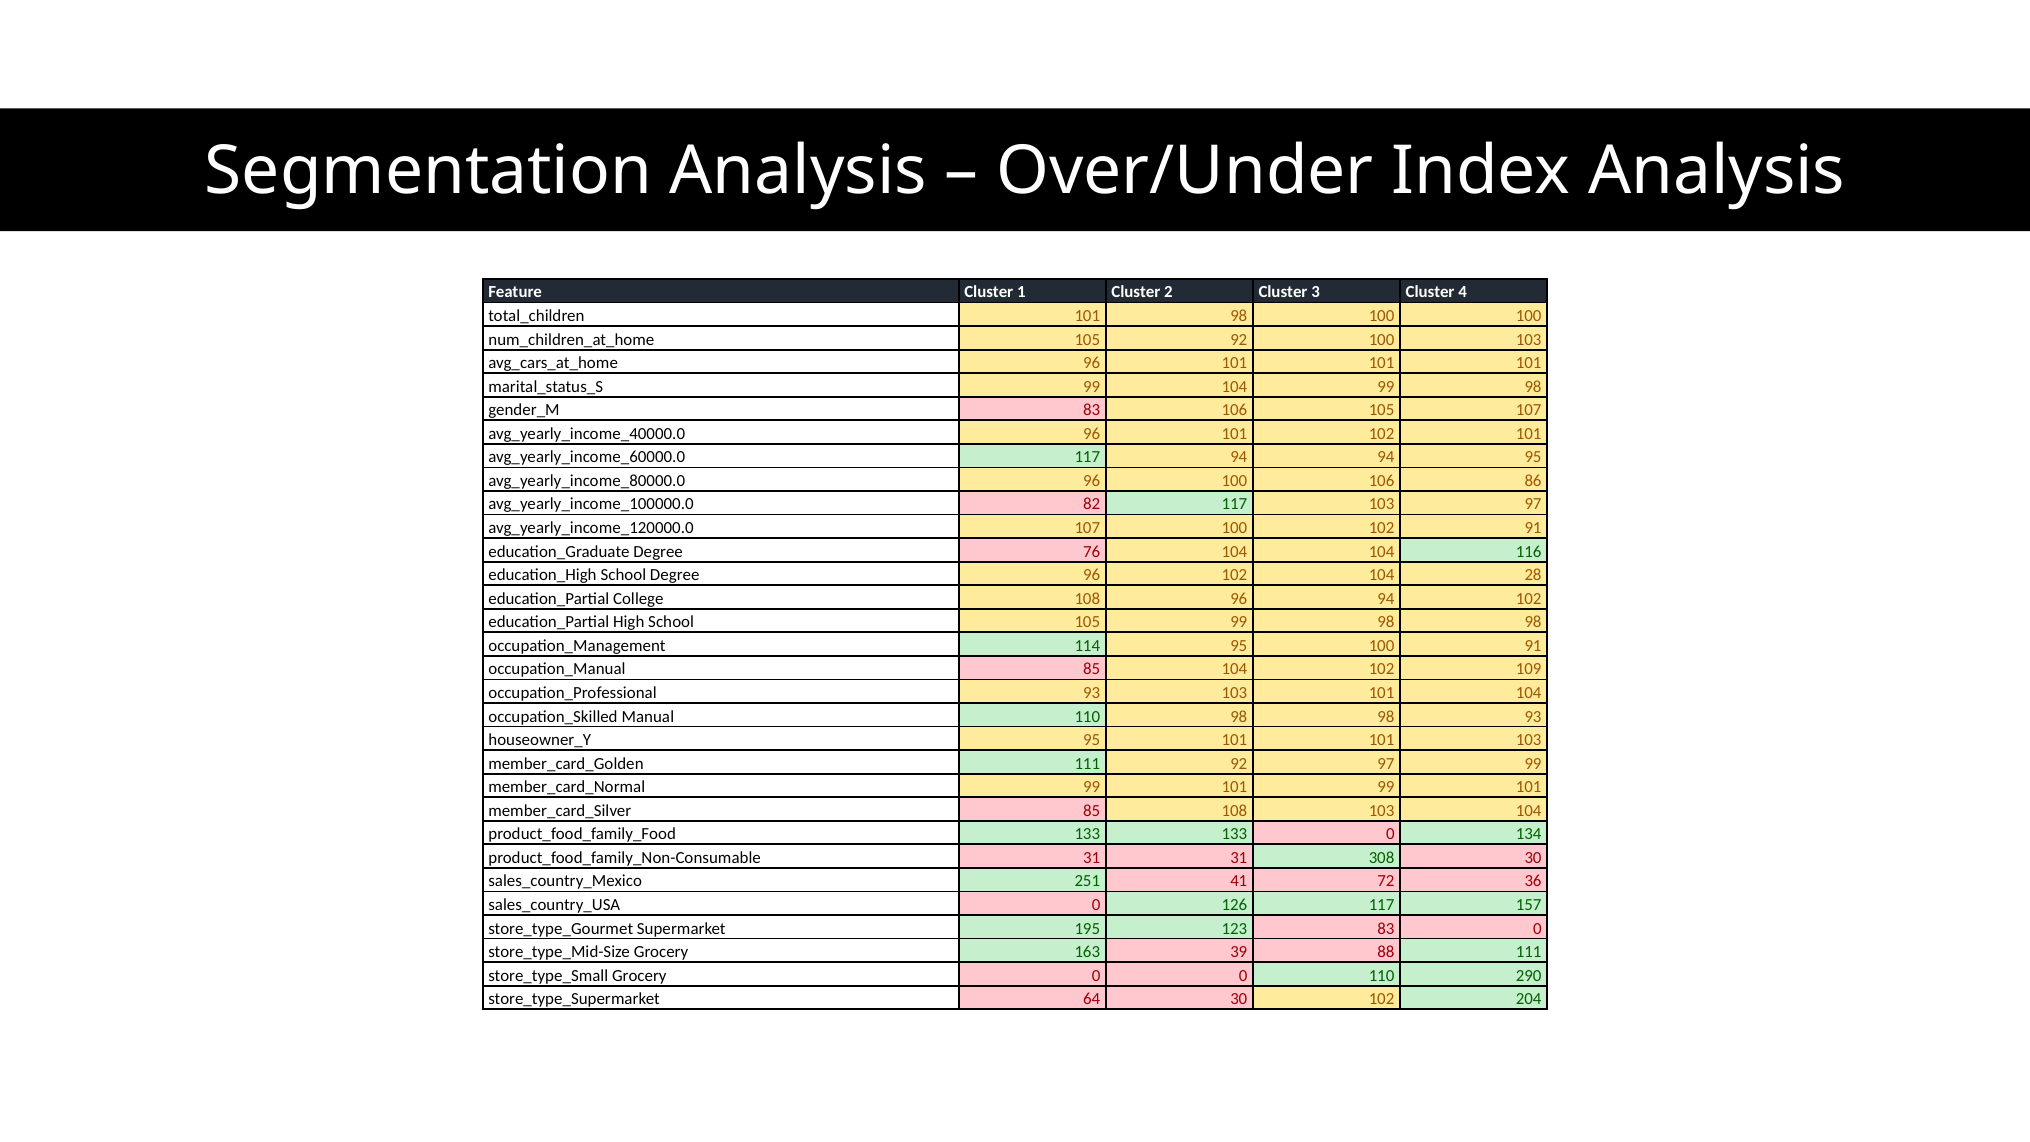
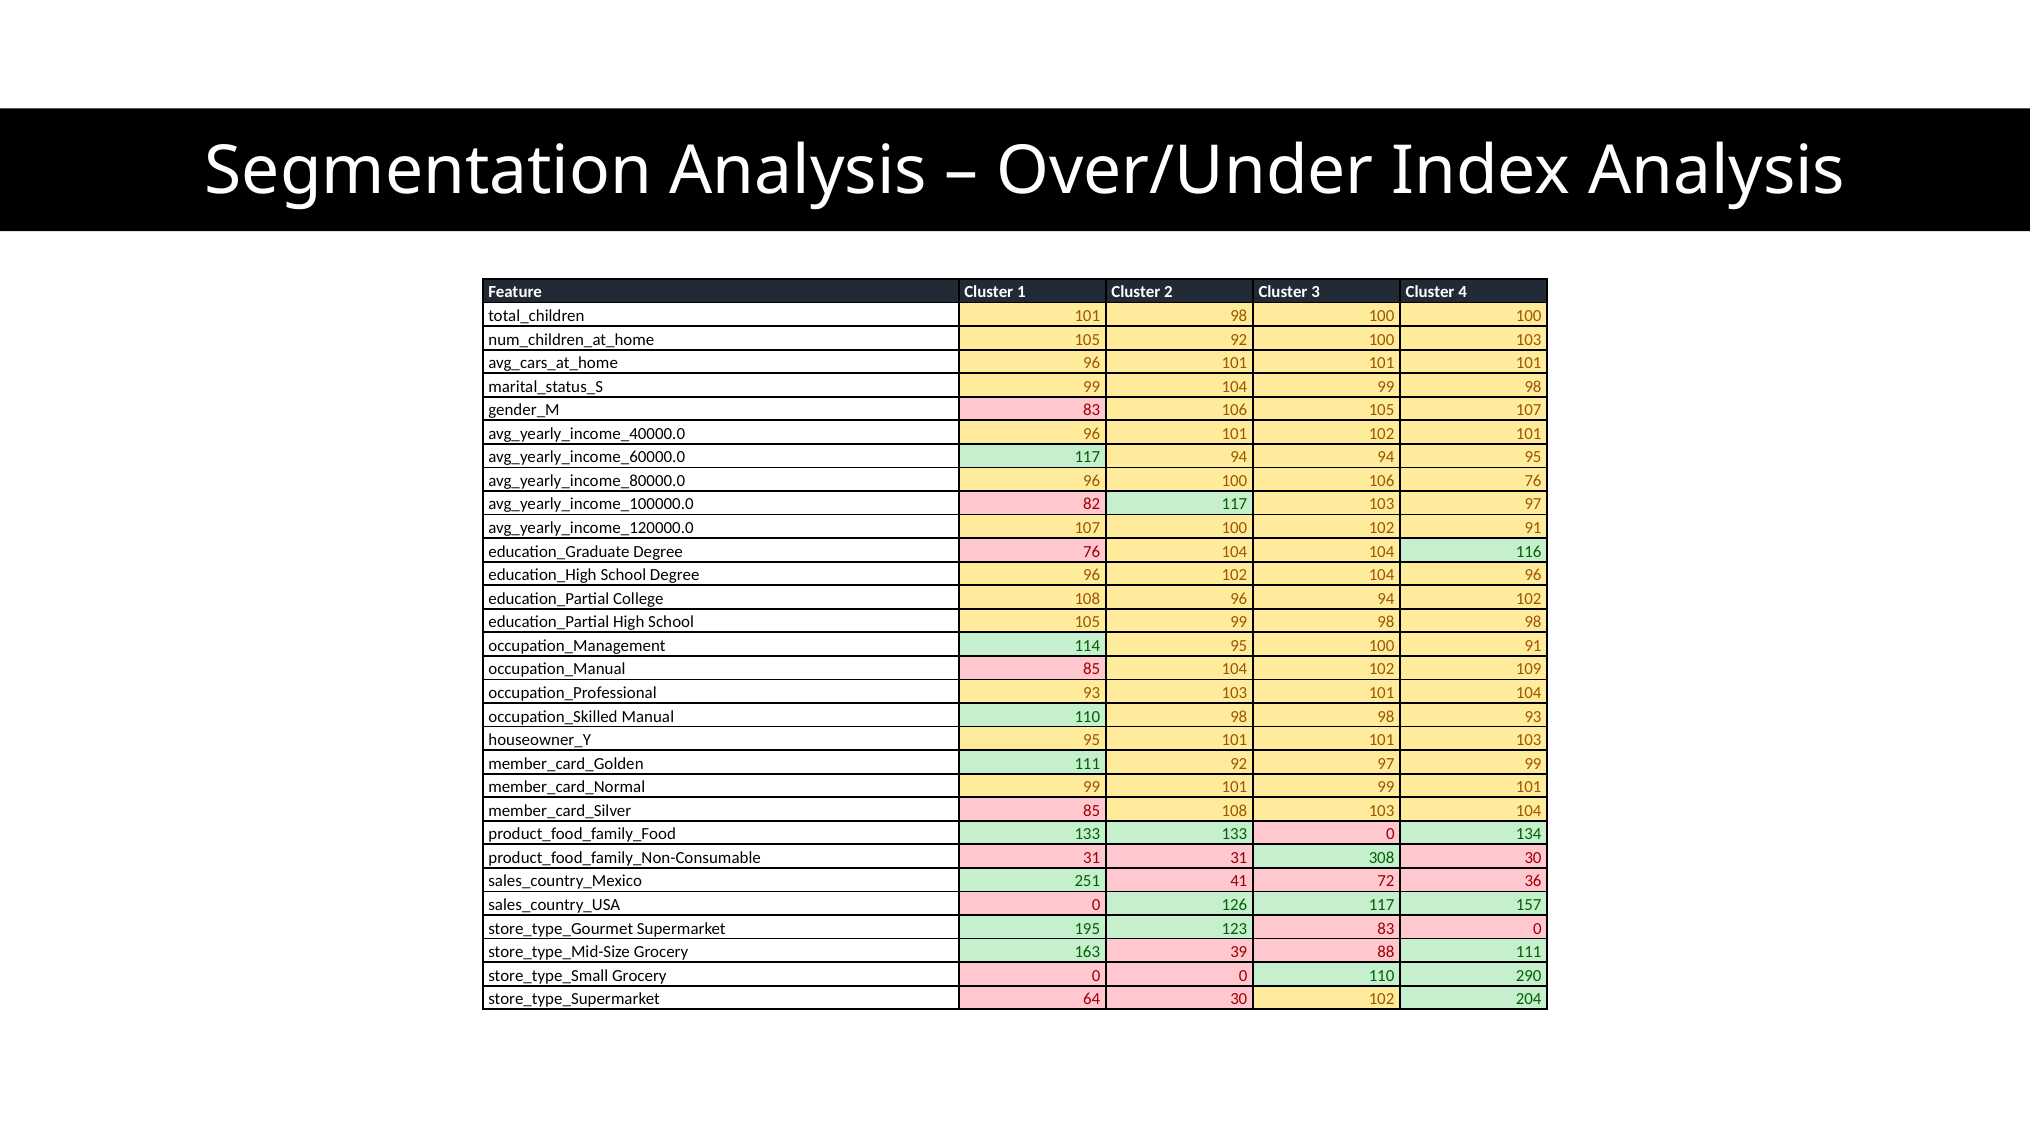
106 86: 86 -> 76
104 28: 28 -> 96
